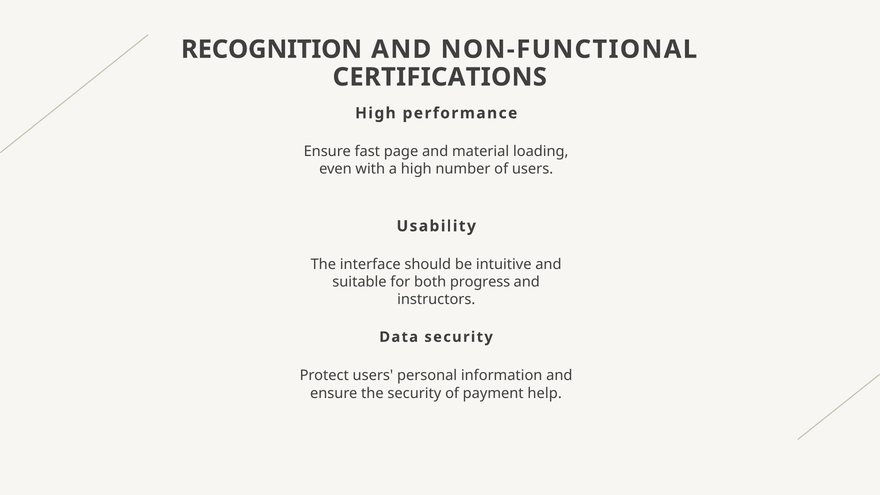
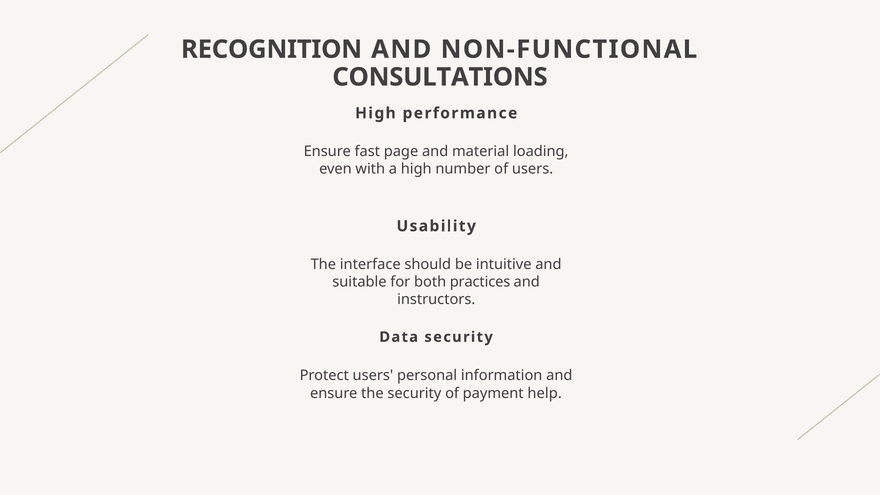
CERTIFICATIONS: CERTIFICATIONS -> CONSULTATIONS
progress: progress -> practices
